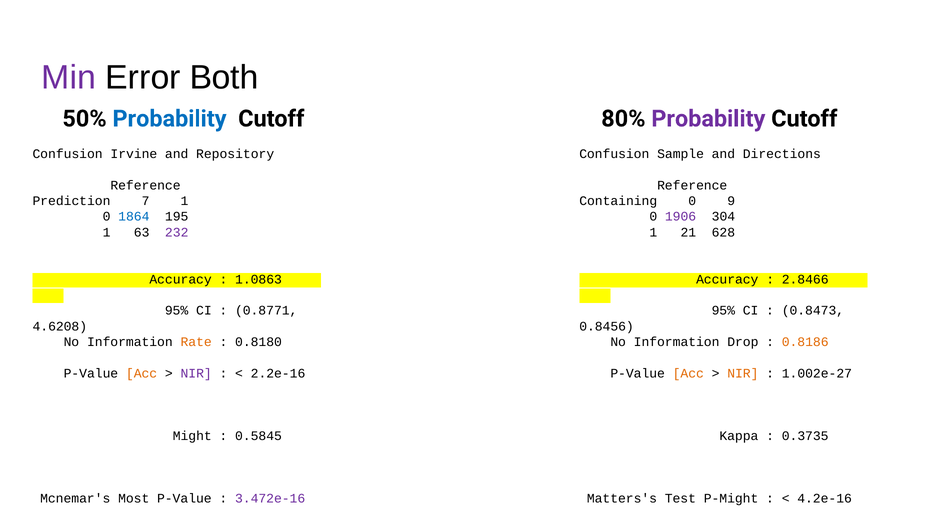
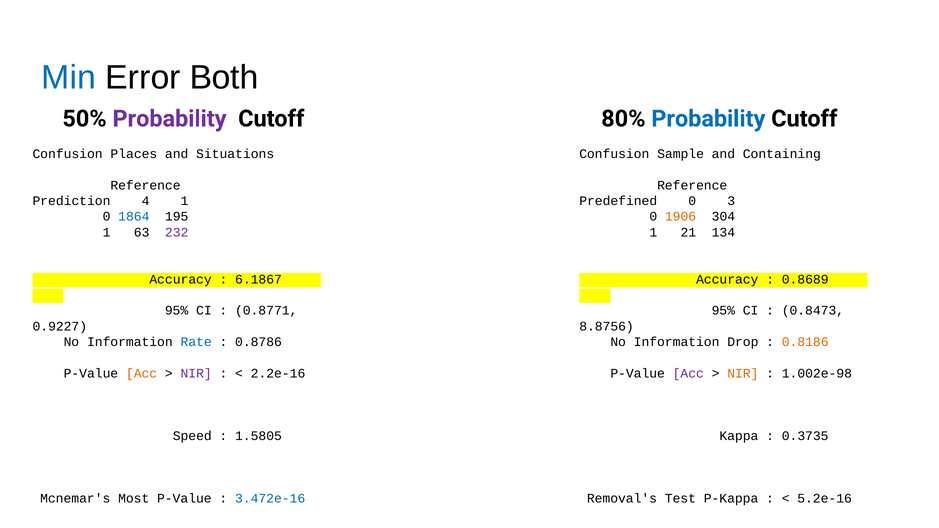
Min colour: purple -> blue
Probability at (169, 119) colour: blue -> purple
Probability at (708, 119) colour: purple -> blue
Irvine: Irvine -> Places
Repository: Repository -> Situations
Directions: Directions -> Containing
7: 7 -> 4
Containing: Containing -> Predefined
9: 9 -> 3
1906 colour: purple -> orange
628: 628 -> 134
1.0863: 1.0863 -> 6.1867
2.8466: 2.8466 -> 0.8689
4.6208: 4.6208 -> 0.9227
0.8456: 0.8456 -> 8.8756
Rate colour: orange -> blue
0.8180: 0.8180 -> 0.8786
Acc at (688, 373) colour: orange -> purple
1.002e-27: 1.002e-27 -> 1.002e-98
Might: Might -> Speed
0.5845: 0.5845 -> 1.5805
3.472e-16 colour: purple -> blue
Matters's: Matters's -> Removal's
P-Might: P-Might -> P-Kappa
4.2e-16: 4.2e-16 -> 5.2e-16
